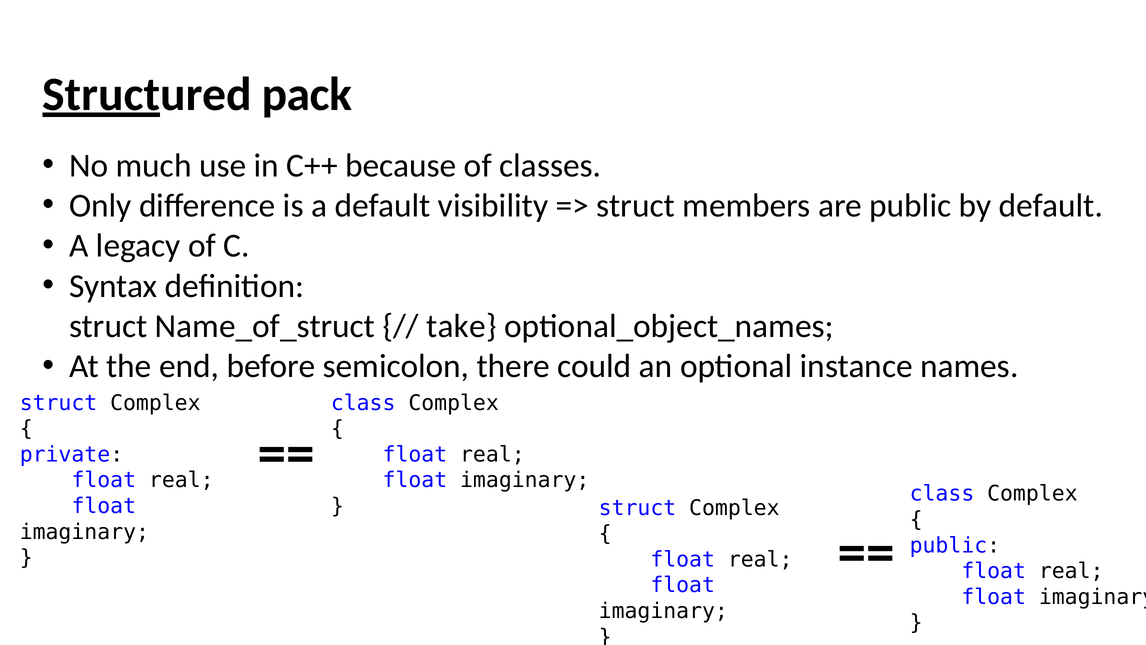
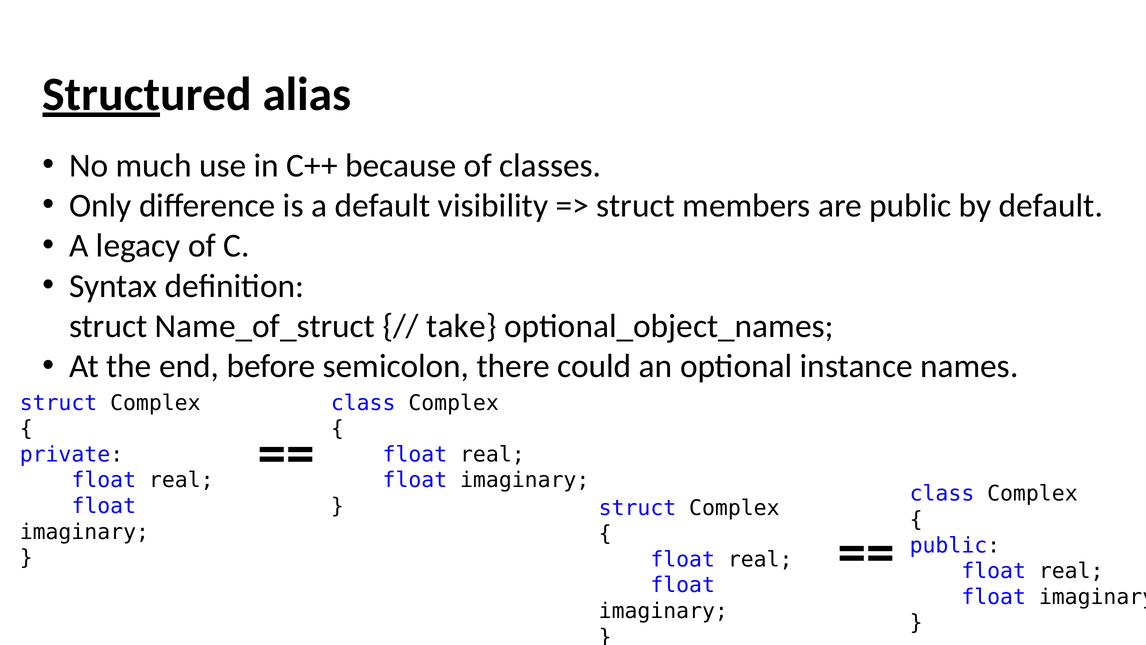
pack: pack -> alias
